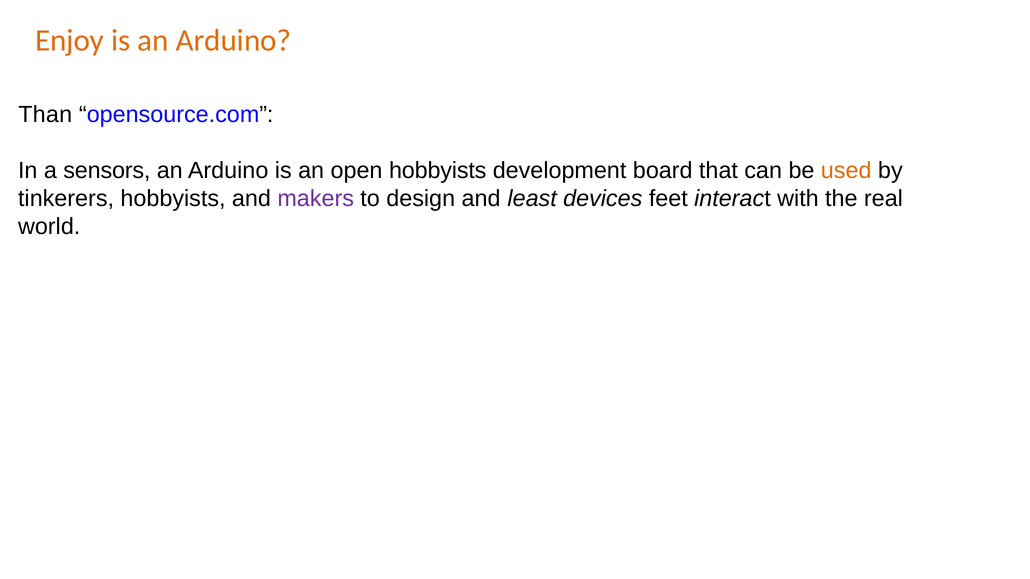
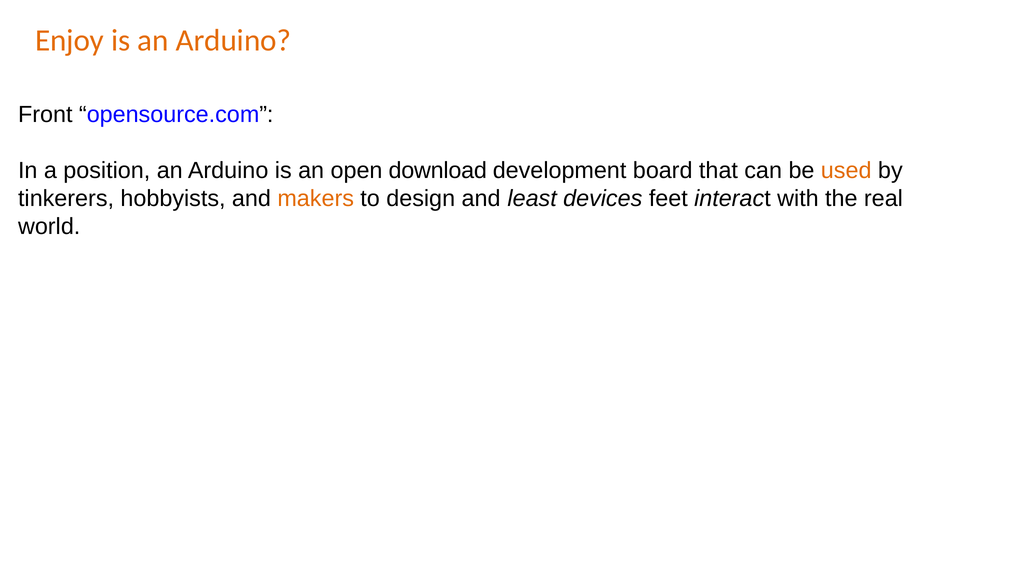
Than: Than -> Front
sensors: sensors -> position
open hobbyists: hobbyists -> download
makers colour: purple -> orange
